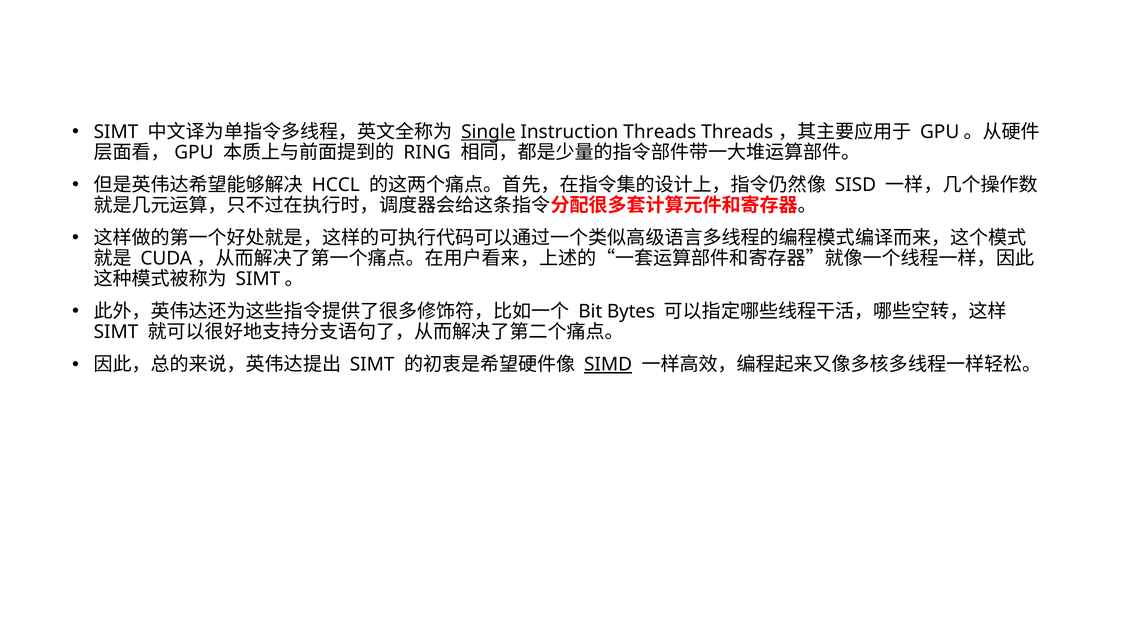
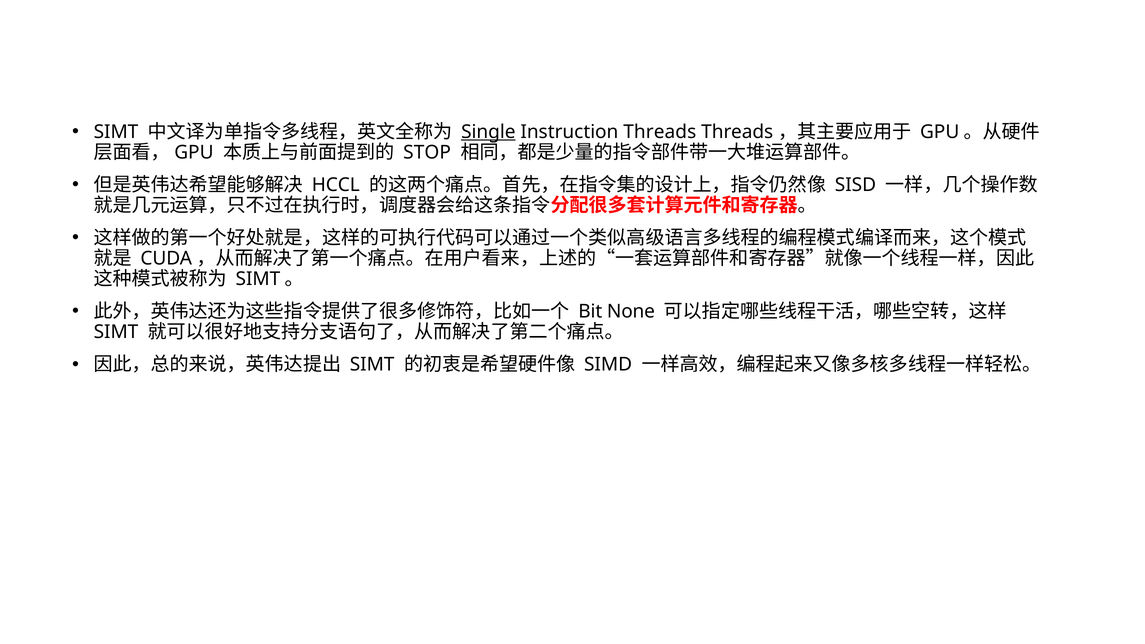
RING: RING -> STOP
Bytes: Bytes -> None
SIMD underline: present -> none
